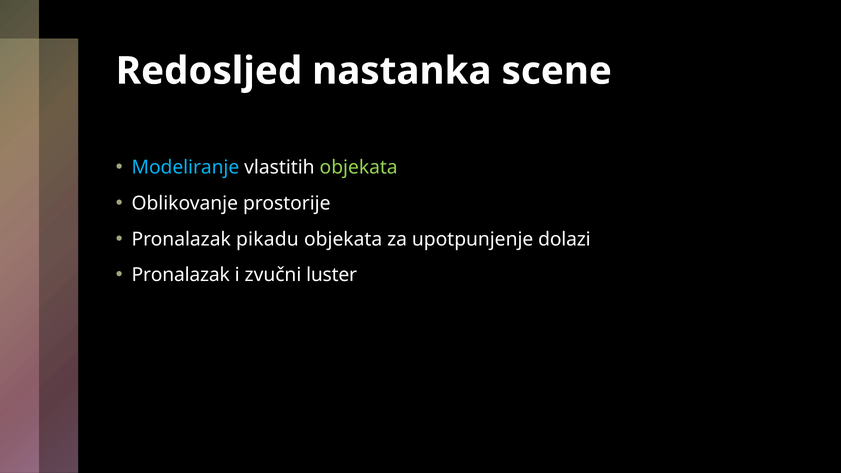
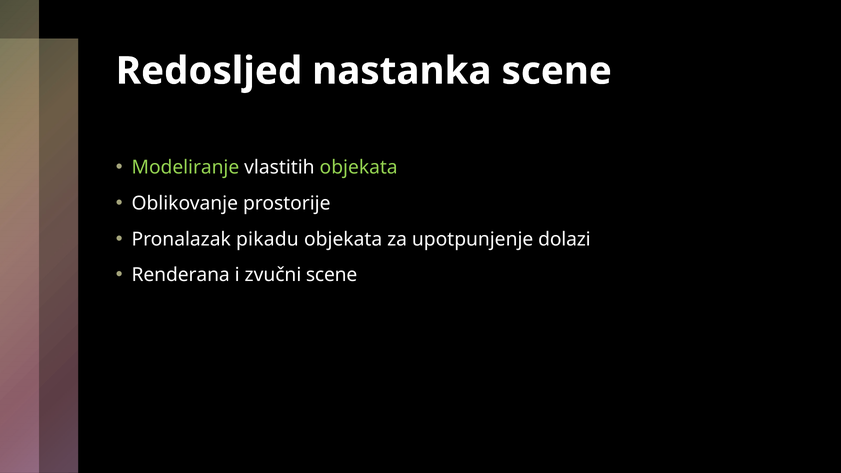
Modeliranje colour: light blue -> light green
Pronalazak at (181, 275): Pronalazak -> Renderana
zvučni luster: luster -> scene
